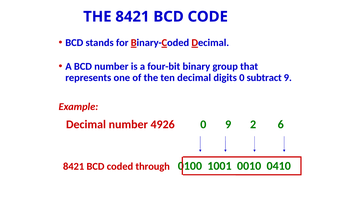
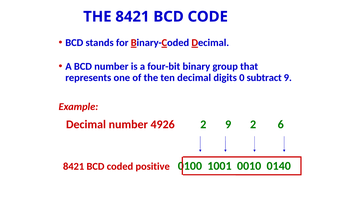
4926 0: 0 -> 2
through: through -> positive
0410: 0410 -> 0140
